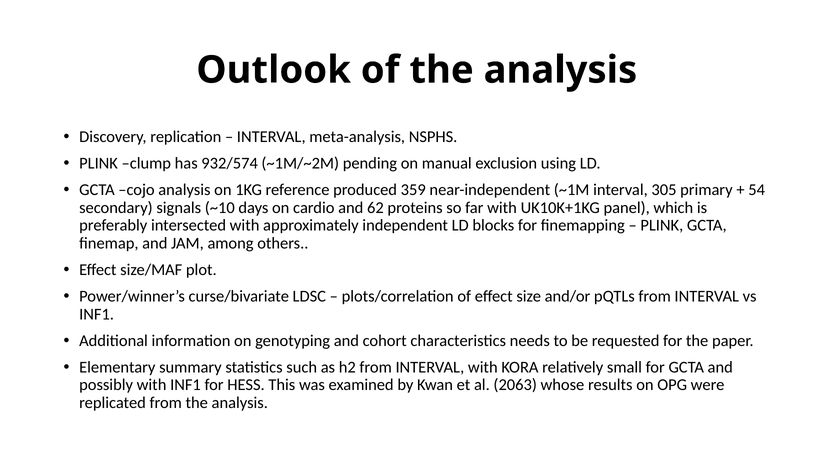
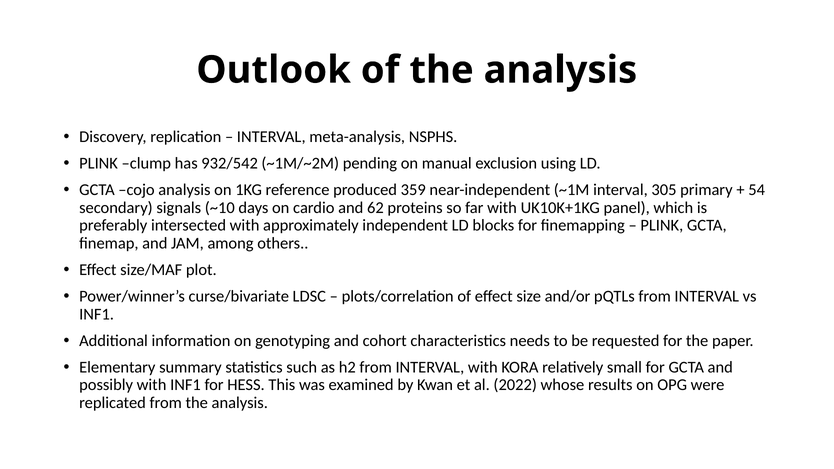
932/574: 932/574 -> 932/542
2063: 2063 -> 2022
